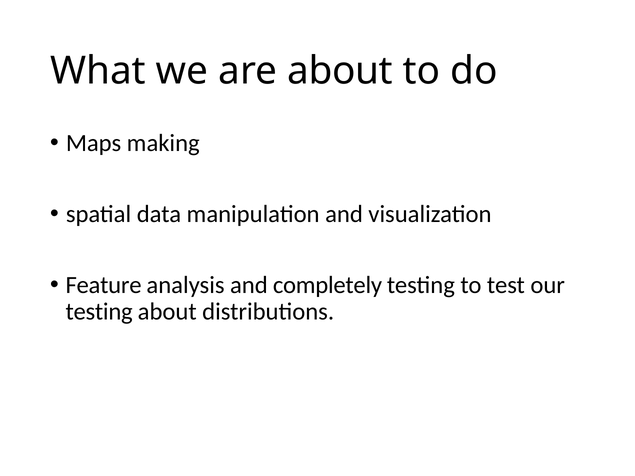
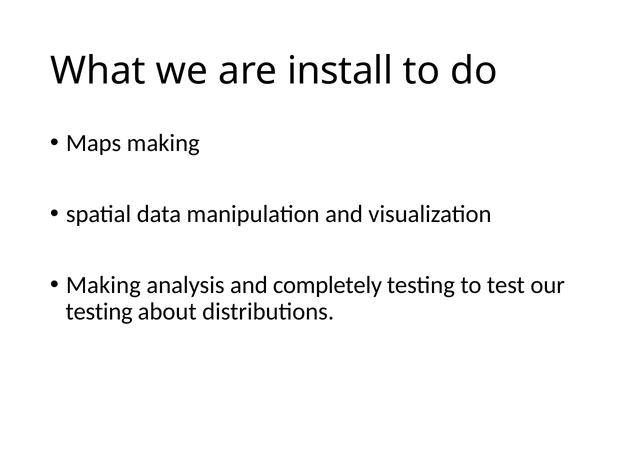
are about: about -> install
Feature at (104, 285): Feature -> Making
